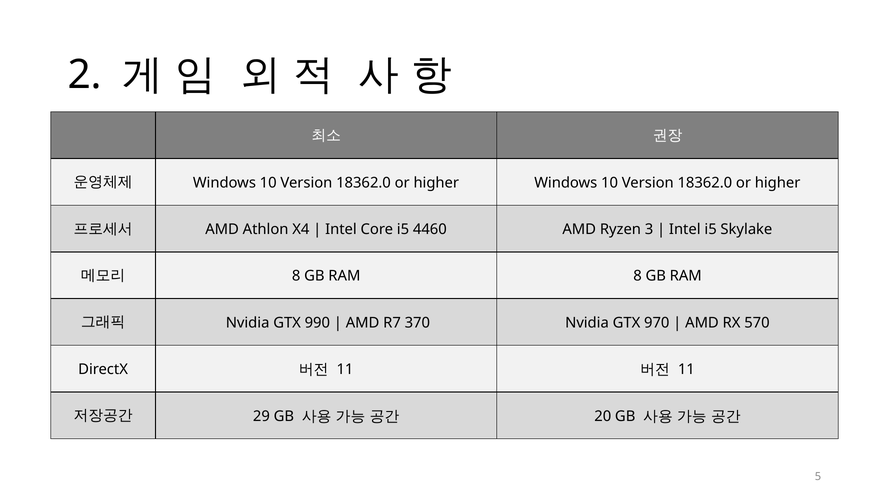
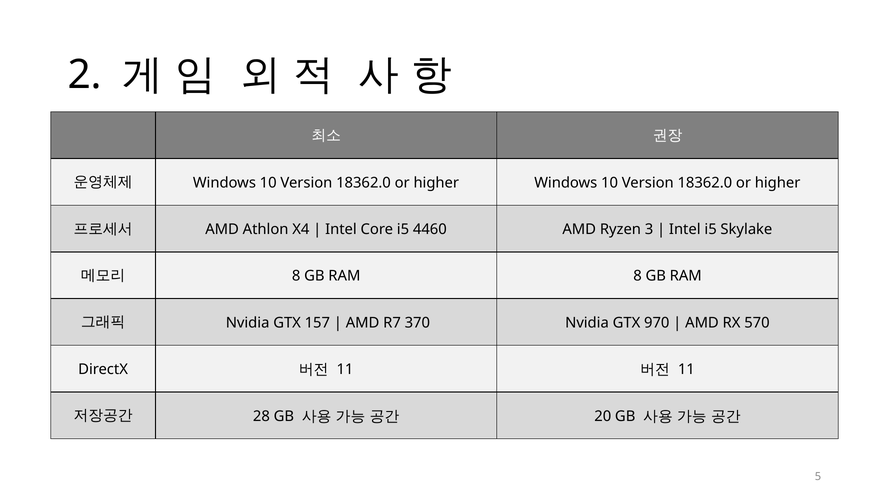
990: 990 -> 157
29: 29 -> 28
